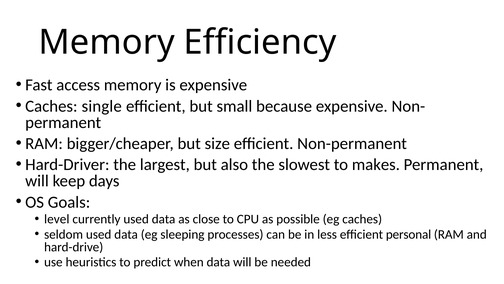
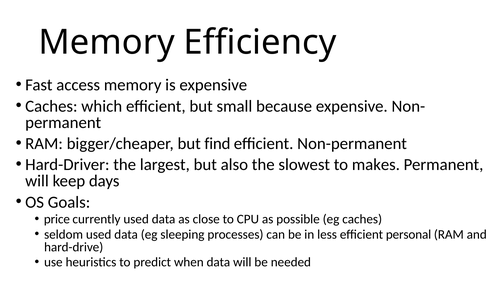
single: single -> which
size: size -> find
level: level -> price
